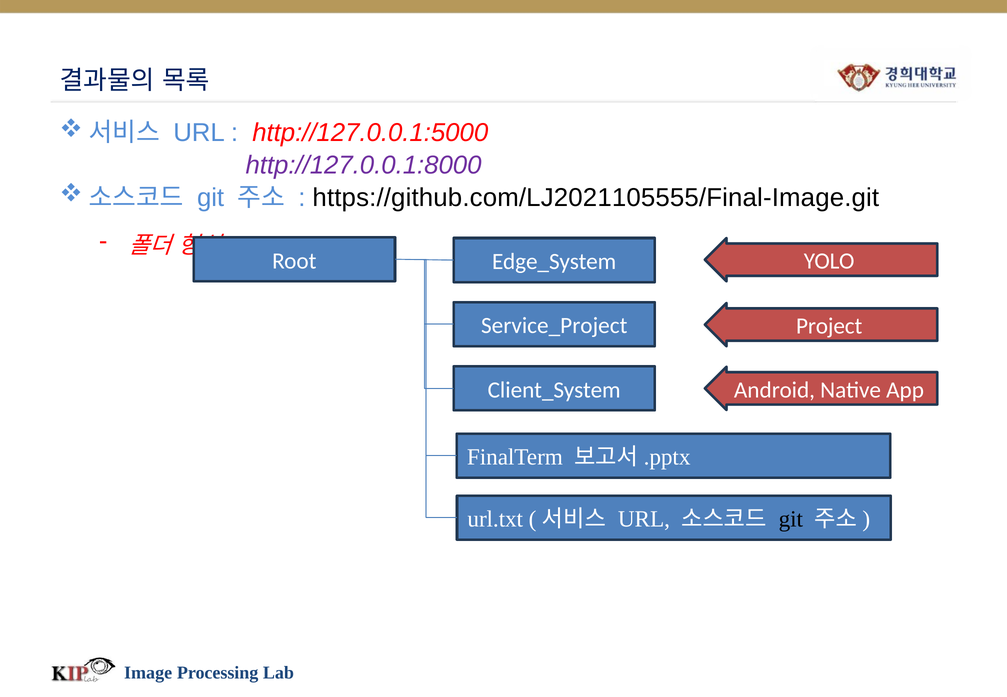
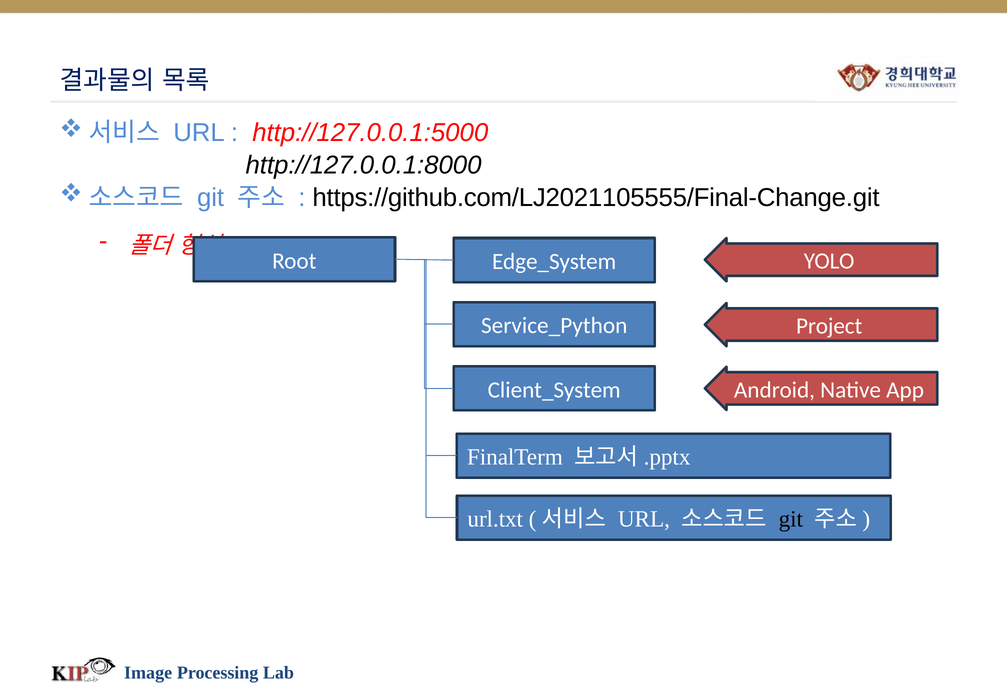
http://127.0.0.1:8000 colour: purple -> black
https://github.com/LJ2021105555/Final-Image.git: https://github.com/LJ2021105555/Final-Image.git -> https://github.com/LJ2021105555/Final-Change.git
Service_Project: Service_Project -> Service_Python
